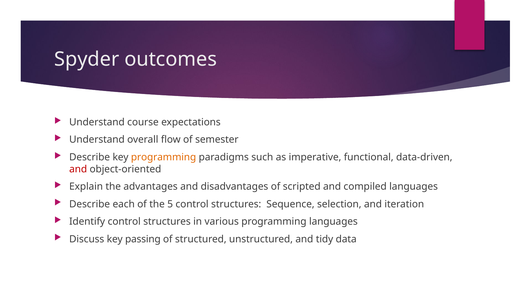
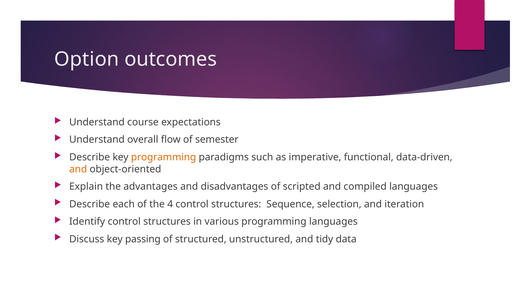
Spyder: Spyder -> Option
and at (78, 169) colour: red -> orange
5: 5 -> 4
